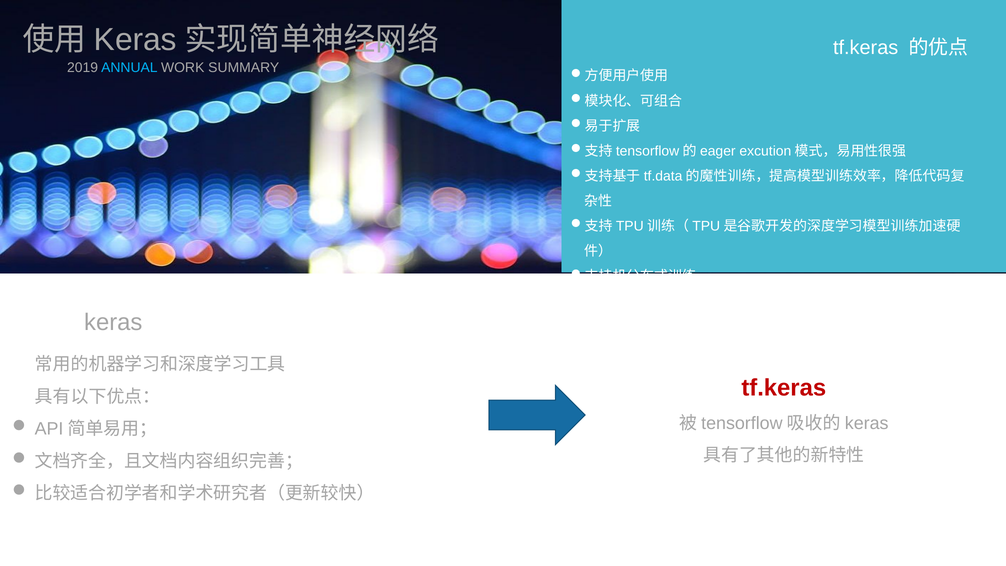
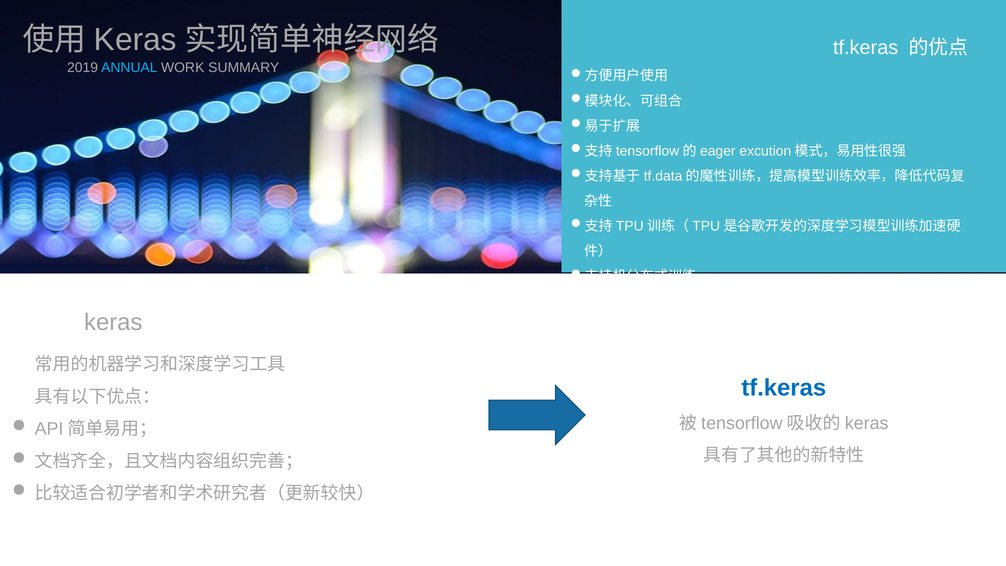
tf.keras at (784, 388) colour: red -> blue
